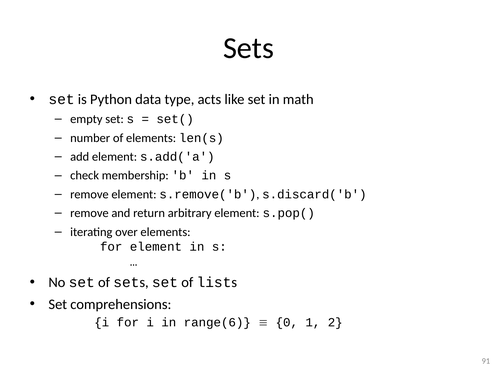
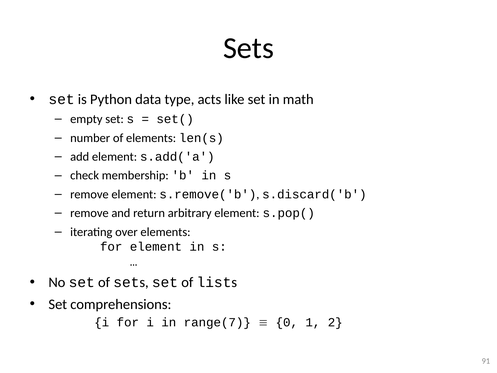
range(6: range(6 -> range(7
